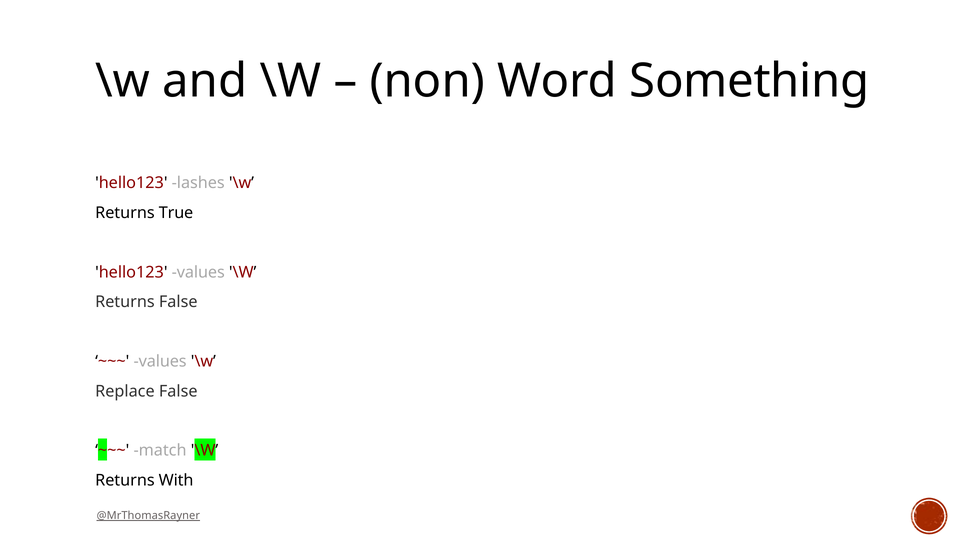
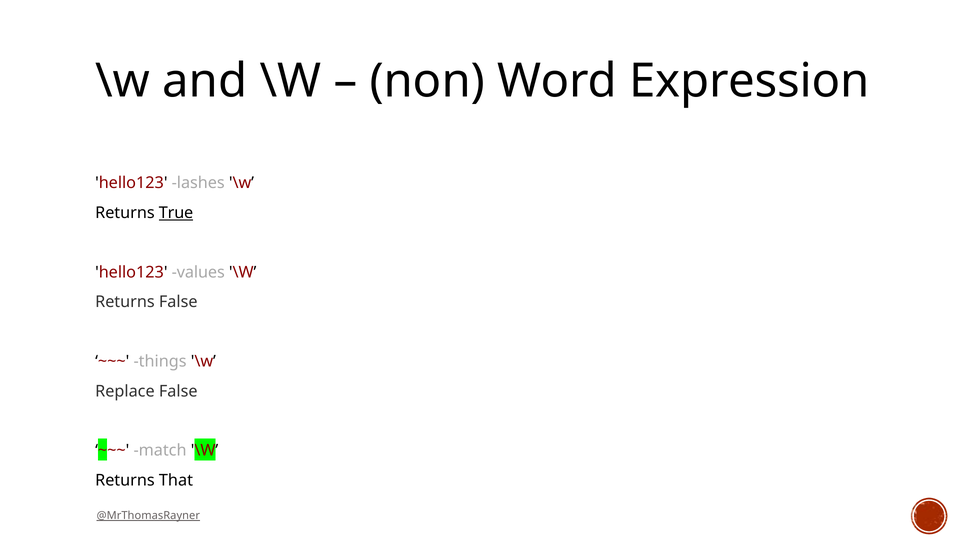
Something: Something -> Expression
True underline: none -> present
values at (160, 361): values -> things
With: With -> That
